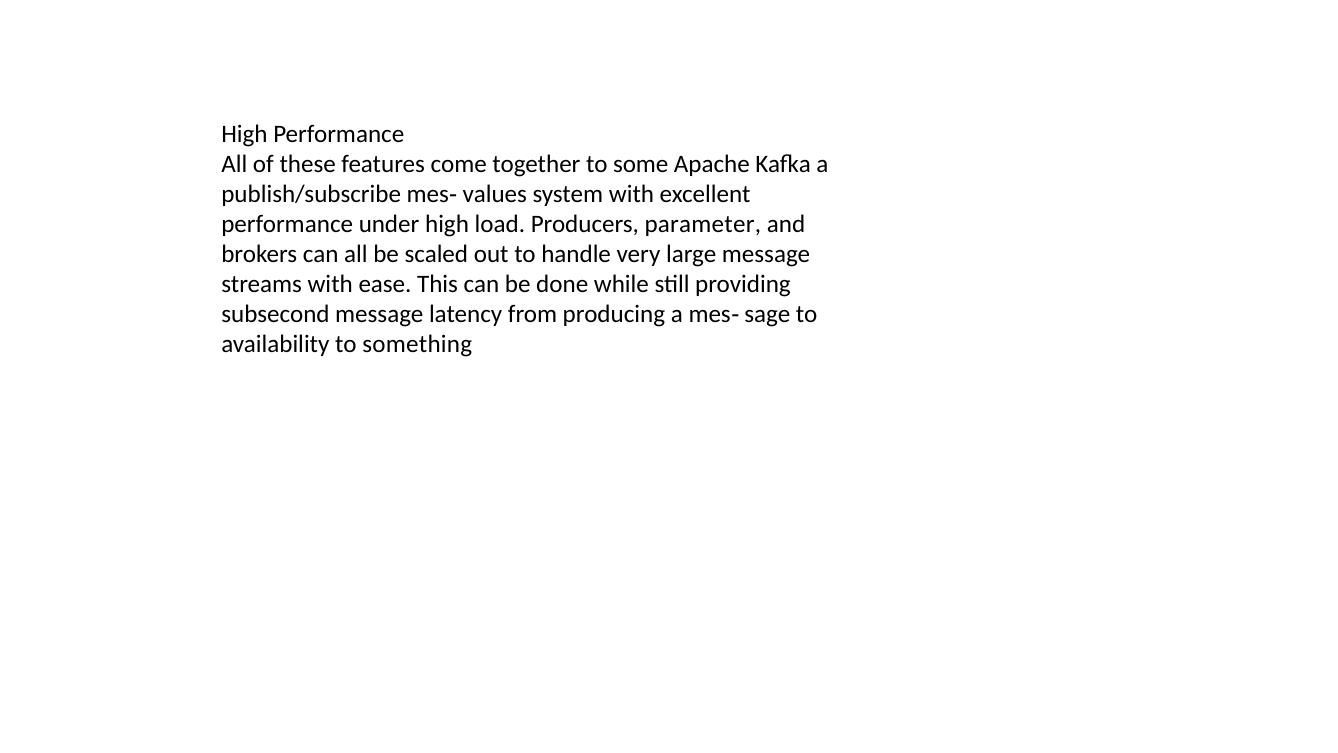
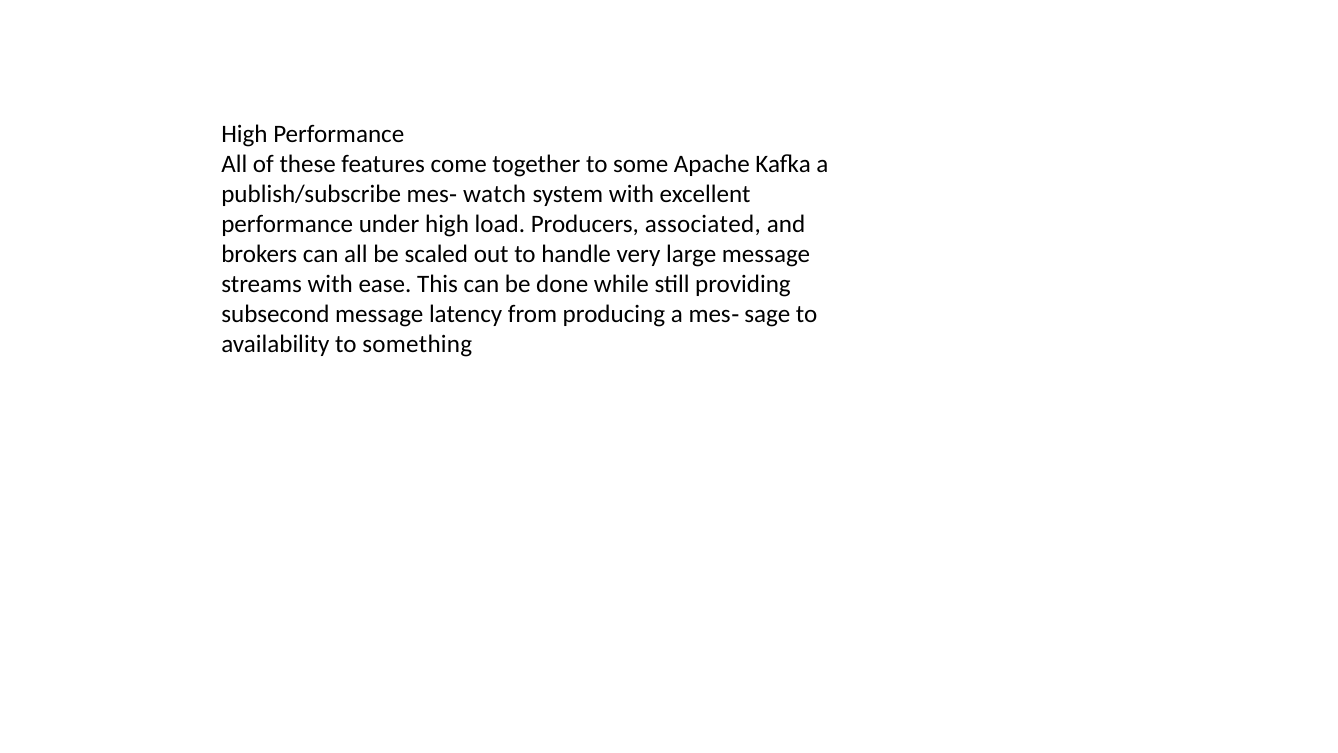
values: values -> watch
parameter: parameter -> associated
